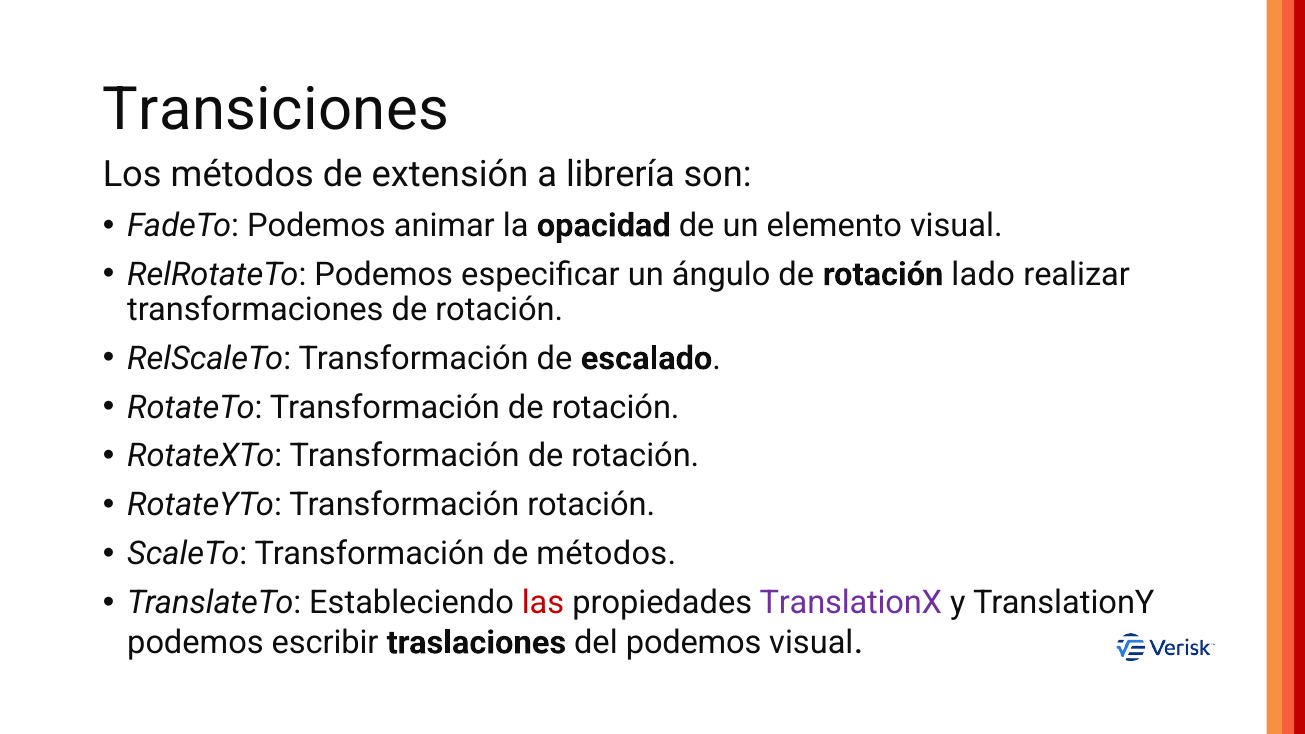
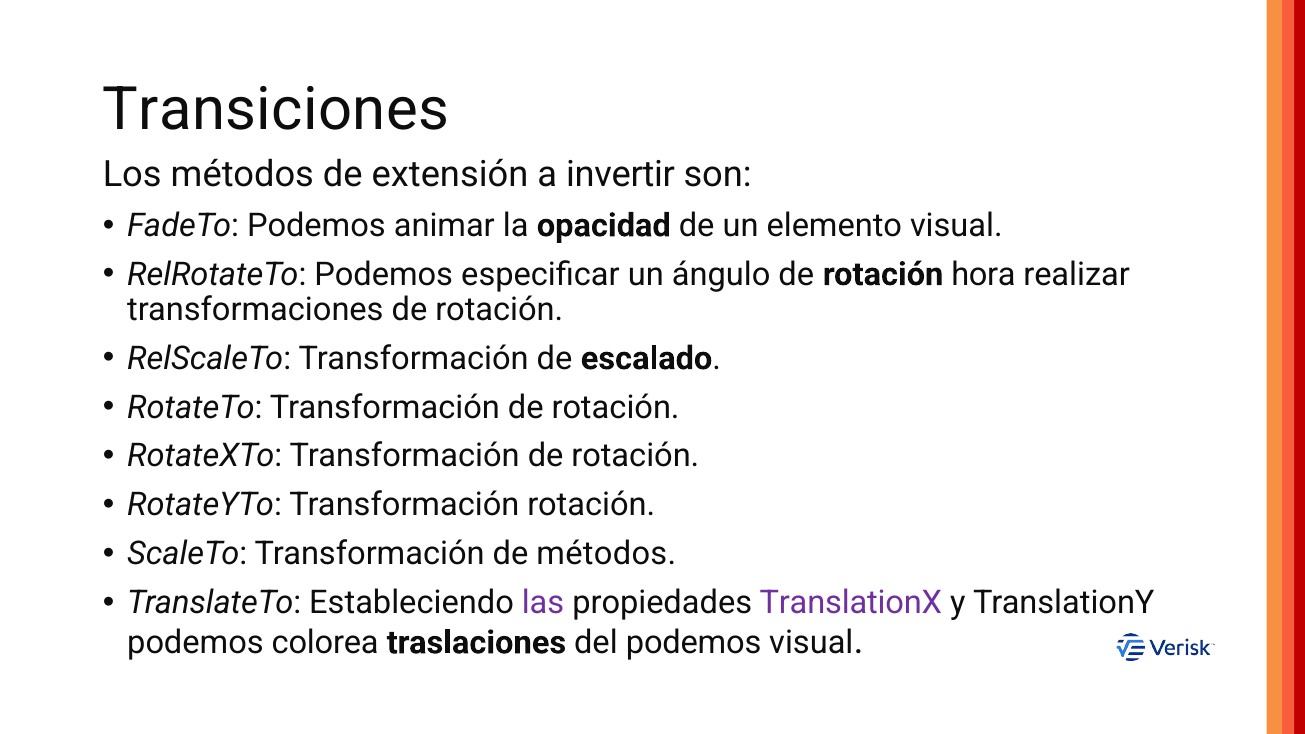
librería: librería -> invertir
lado: lado -> hora
las colour: red -> purple
escribir: escribir -> colorea
